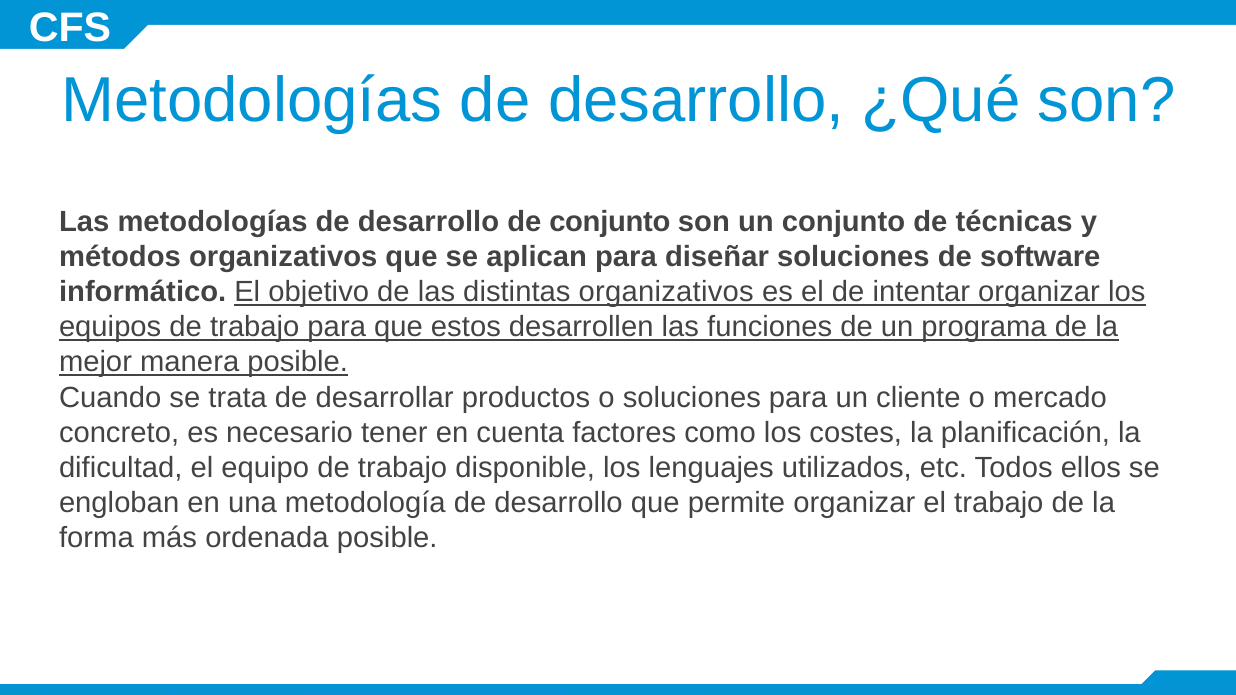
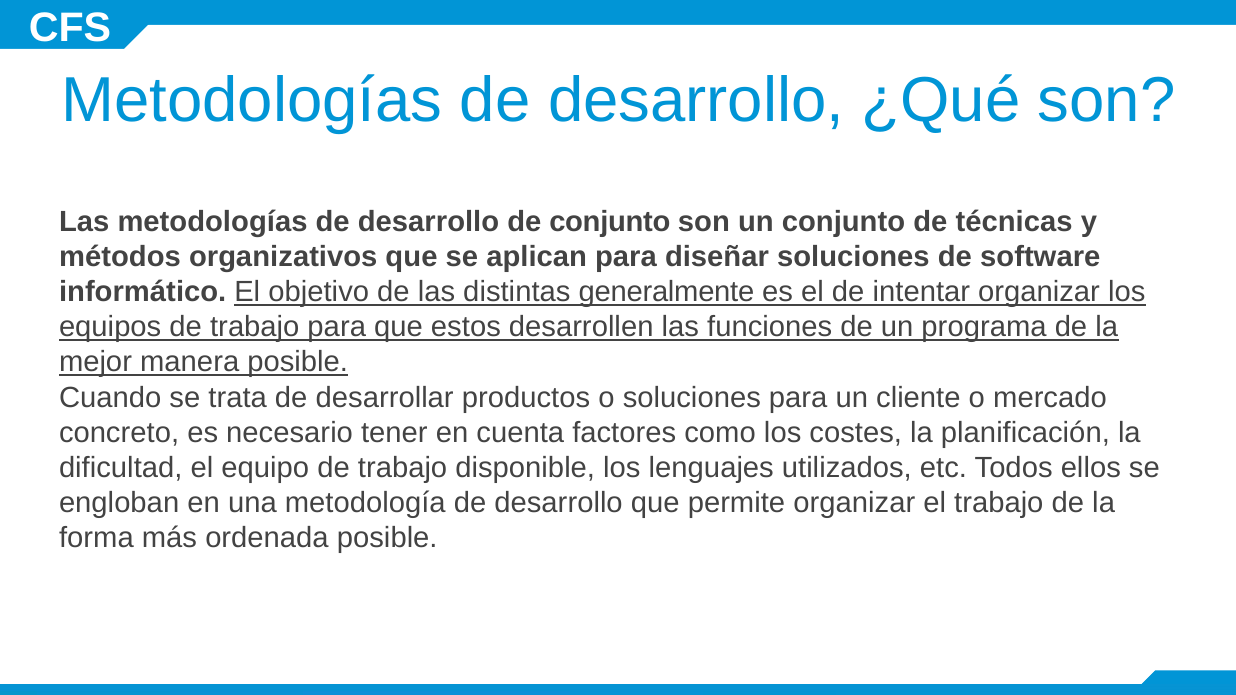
distintas organizativos: organizativos -> generalmente
